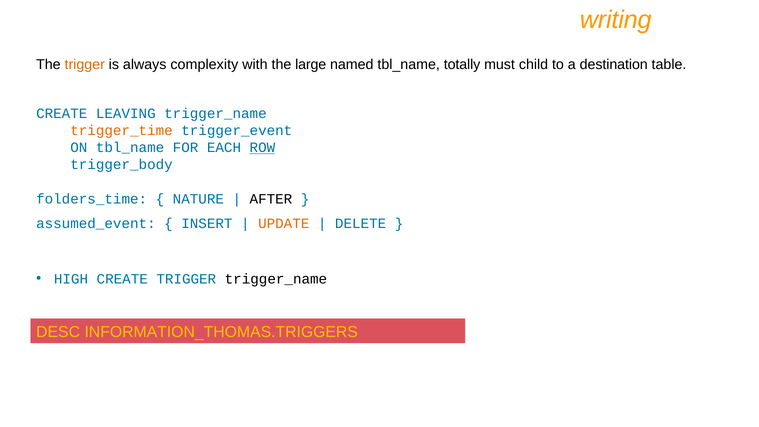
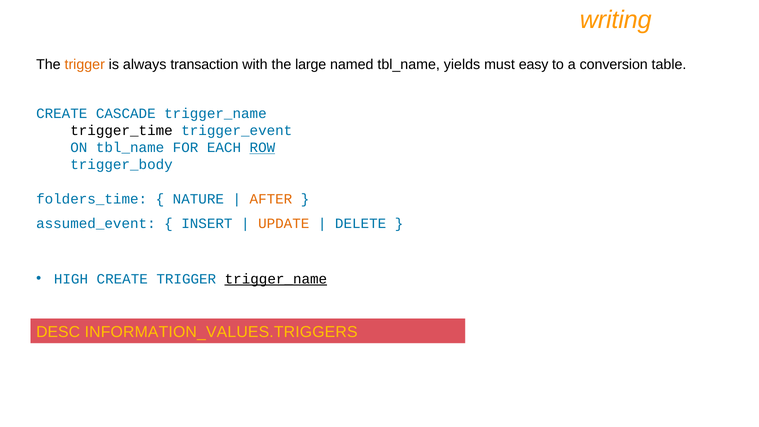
complexity: complexity -> transaction
totally: totally -> yields
child: child -> easy
destination: destination -> conversion
LEAVING: LEAVING -> CASCADE
trigger_time colour: orange -> black
AFTER colour: black -> orange
trigger_name at (276, 279) underline: none -> present
INFORMATION_THOMAS.TRIGGERS: INFORMATION_THOMAS.TRIGGERS -> INFORMATION_VALUES.TRIGGERS
